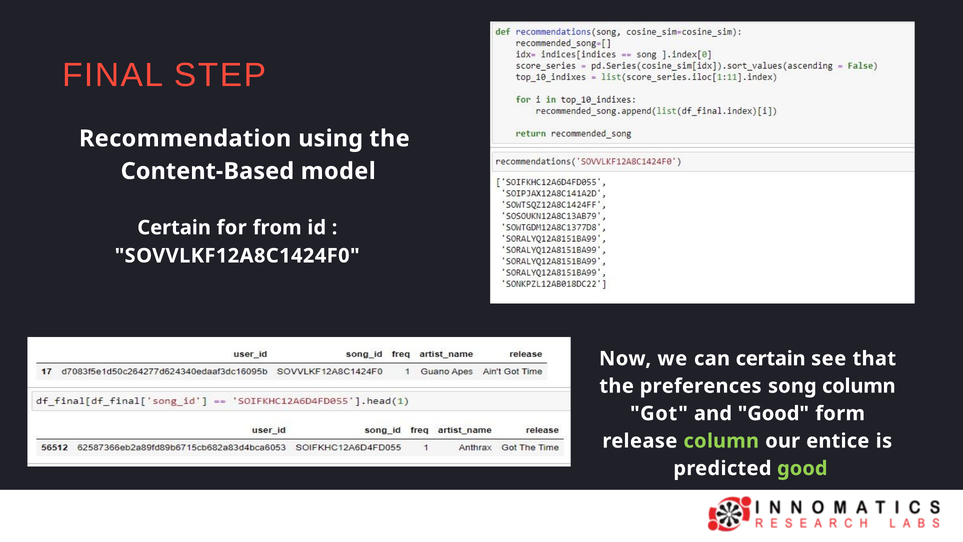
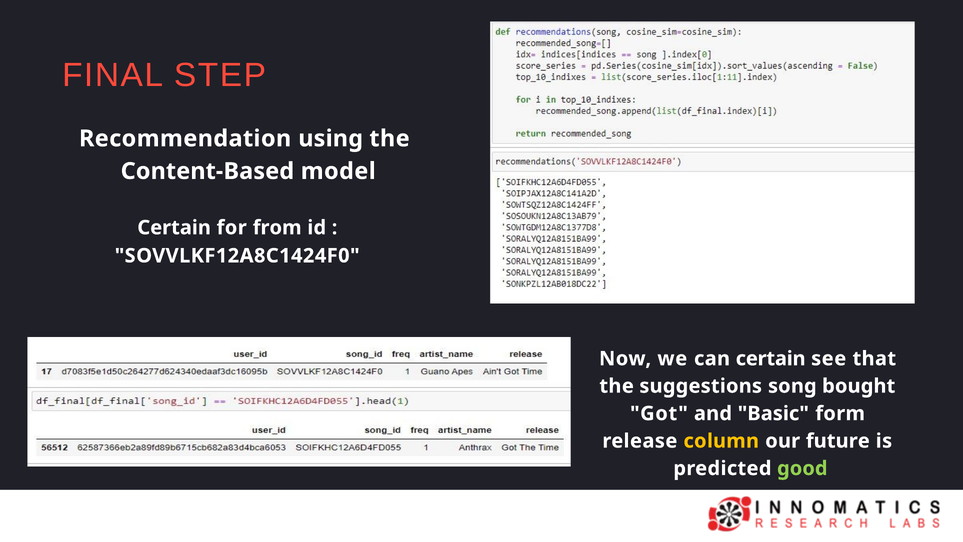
preferences: preferences -> suggestions
song column: column -> bought
and Good: Good -> Basic
column at (721, 441) colour: light green -> yellow
entice: entice -> future
